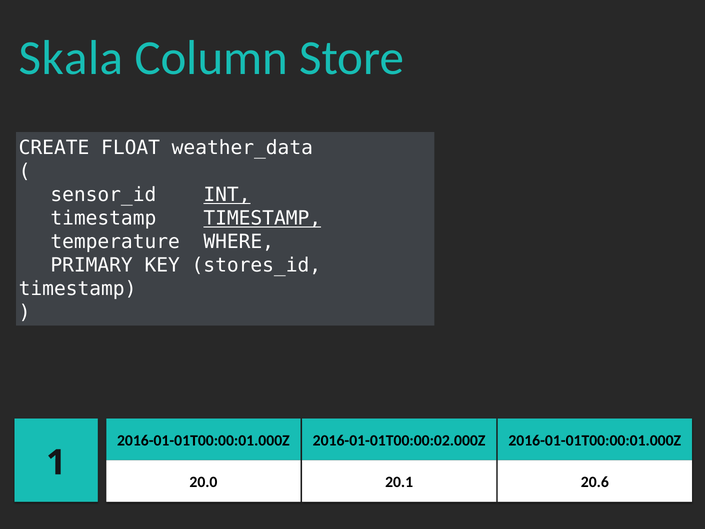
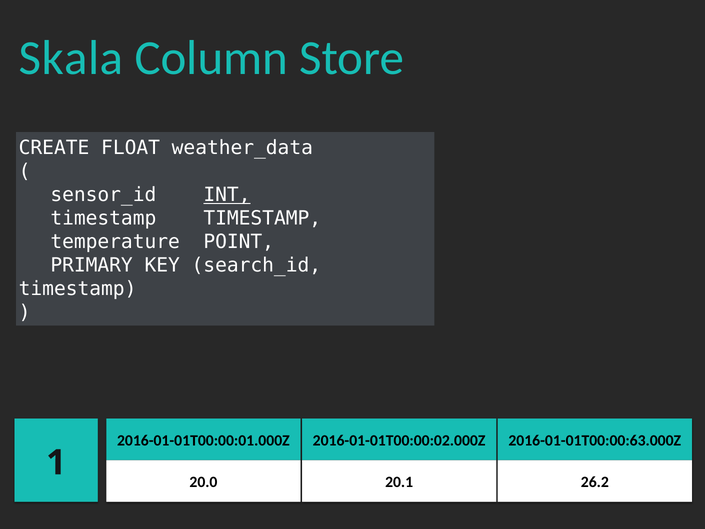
TIMESTAMP at (262, 218) underline: present -> none
WHERE: WHERE -> POINT
stores_id: stores_id -> search_id
2016-01-01T00:00:01.000Z 2016-01-01T00:00:01.000Z: 2016-01-01T00:00:01.000Z -> 2016-01-01T00:00:63.000Z
20.6: 20.6 -> 26.2
